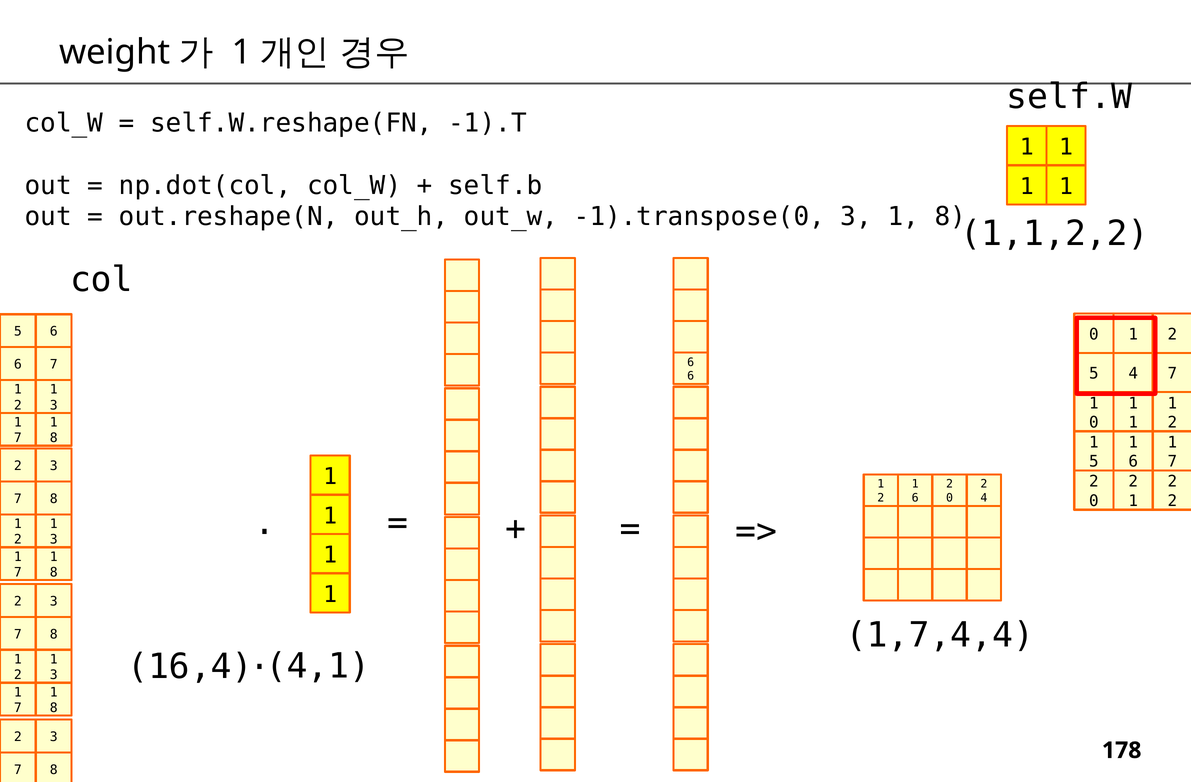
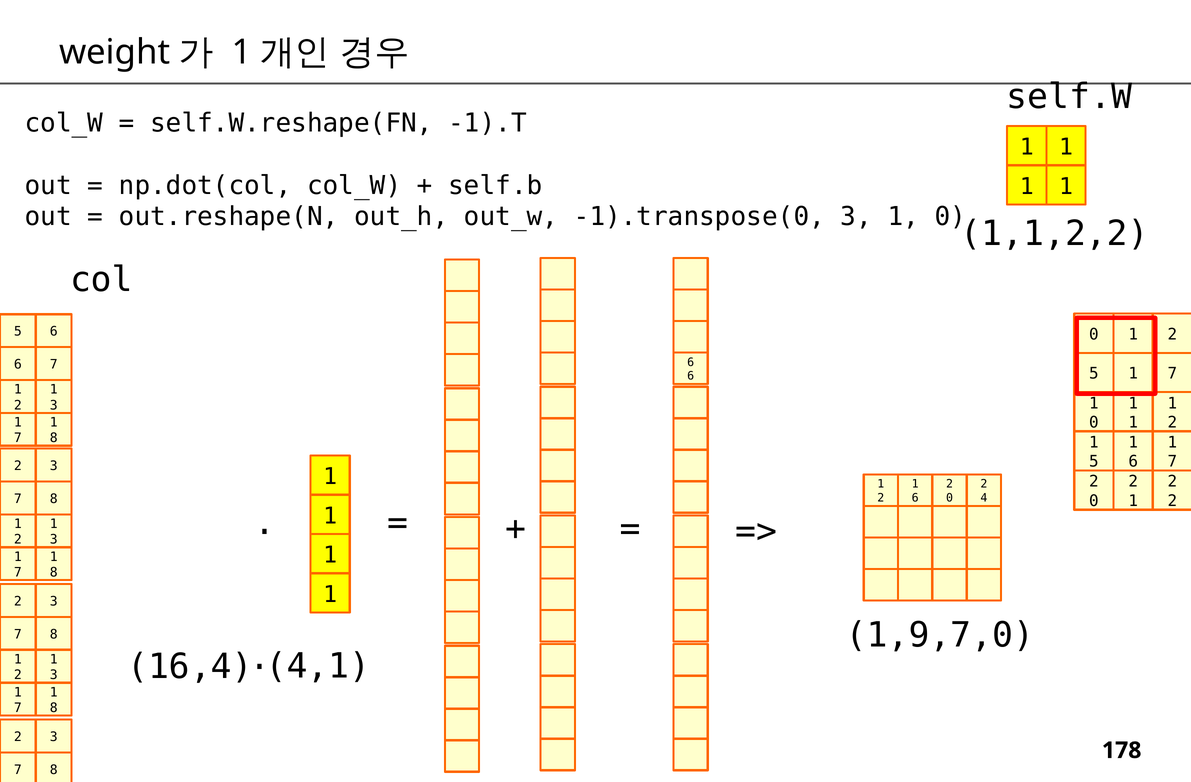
3 1 8: 8 -> 0
4 at (1133, 374): 4 -> 1
1,7,4,4: 1,7,4,4 -> 1,9,7,0
